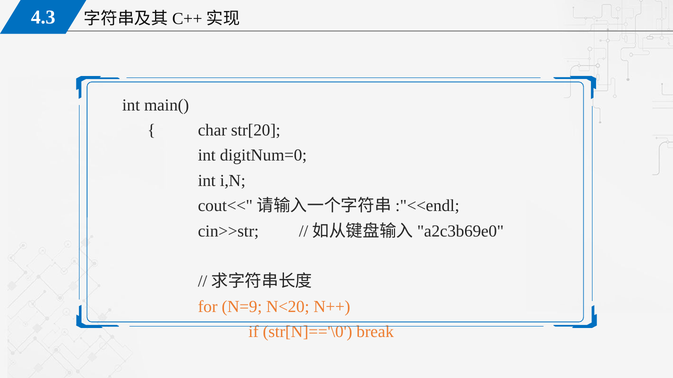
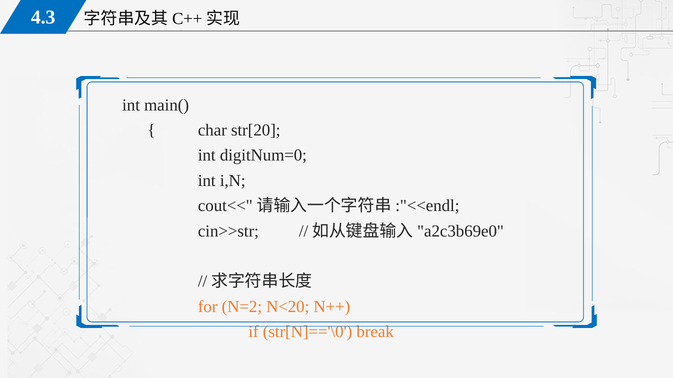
N=9: N=9 -> N=2
